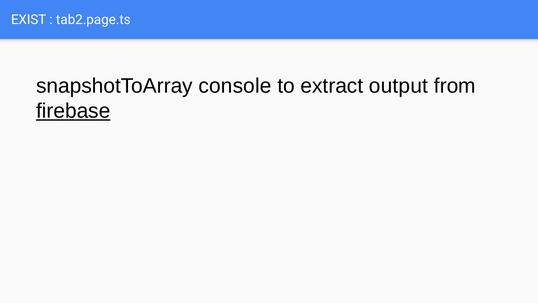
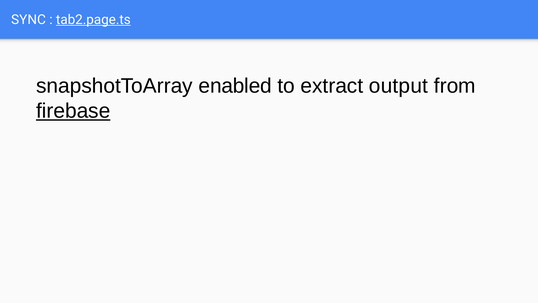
EXIST: EXIST -> SYNC
tab2.page.ts underline: none -> present
console: console -> enabled
